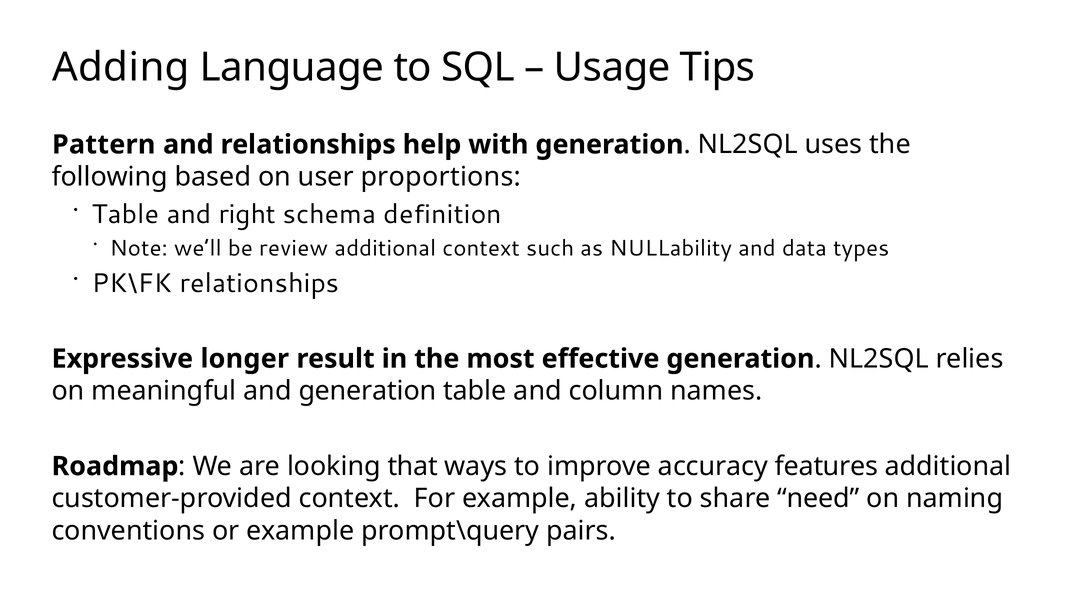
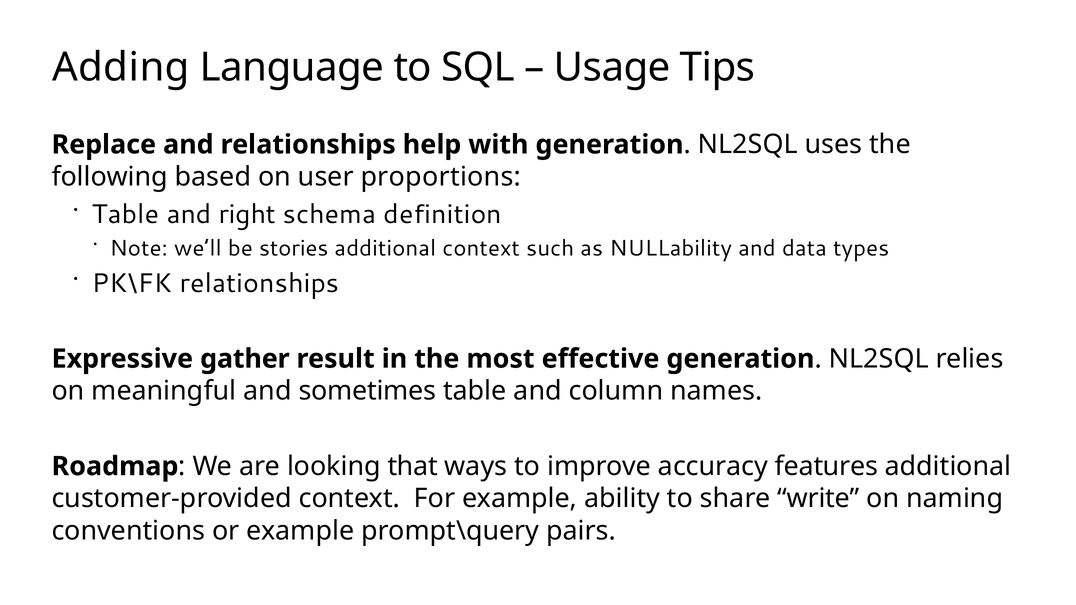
Pattern: Pattern -> Replace
review: review -> stories
longer: longer -> gather
and generation: generation -> sometimes
need: need -> write
